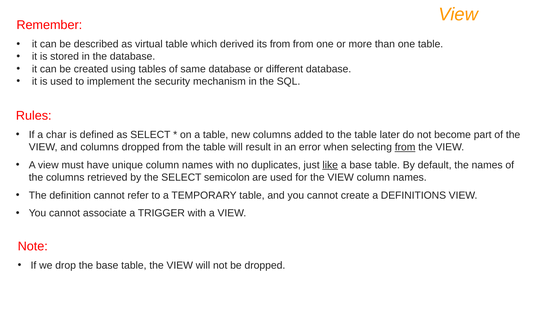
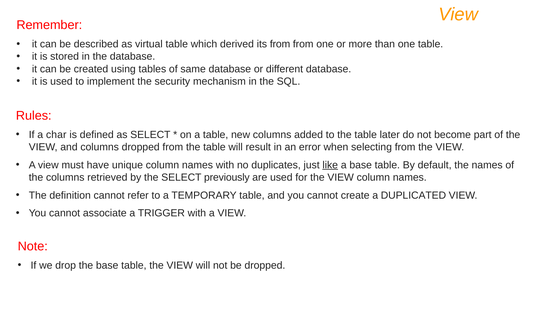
from at (405, 147) underline: present -> none
semicolon: semicolon -> previously
DEFINITIONS: DEFINITIONS -> DUPLICATED
